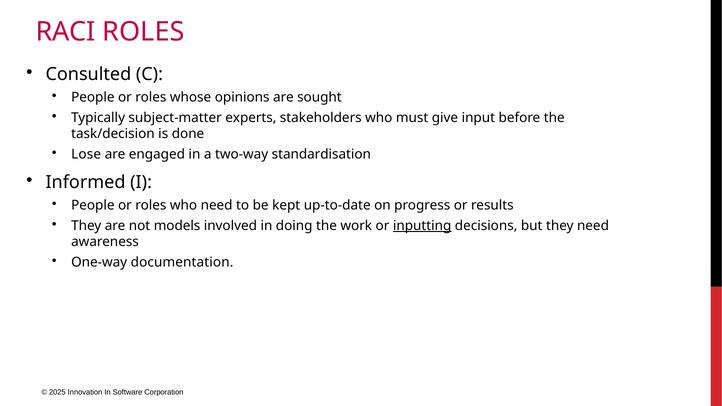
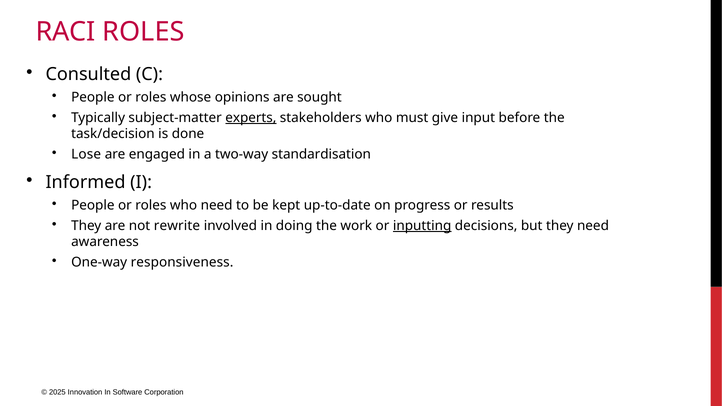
experts underline: none -> present
models: models -> rewrite
documentation: documentation -> responsiveness
